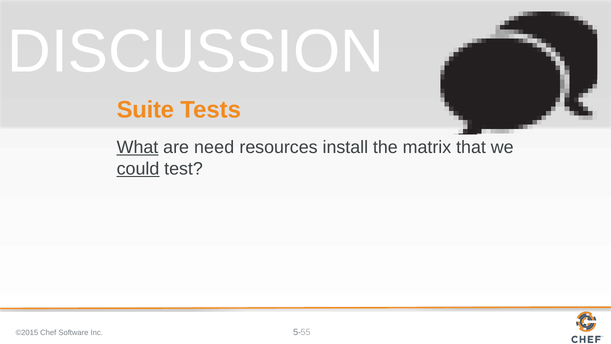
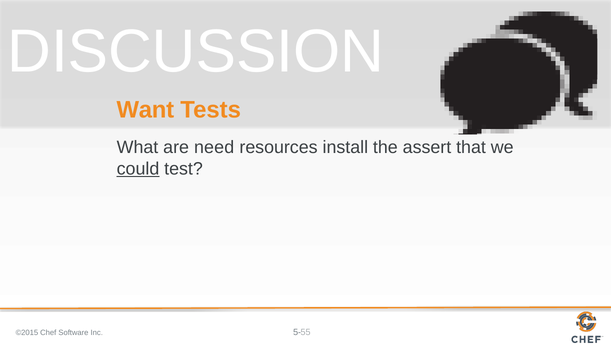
Suite: Suite -> Want
What underline: present -> none
matrix: matrix -> assert
